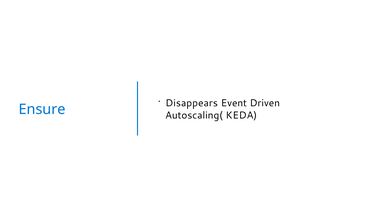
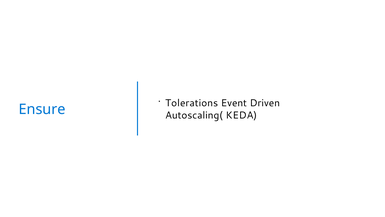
Disappears: Disappears -> Tolerations
